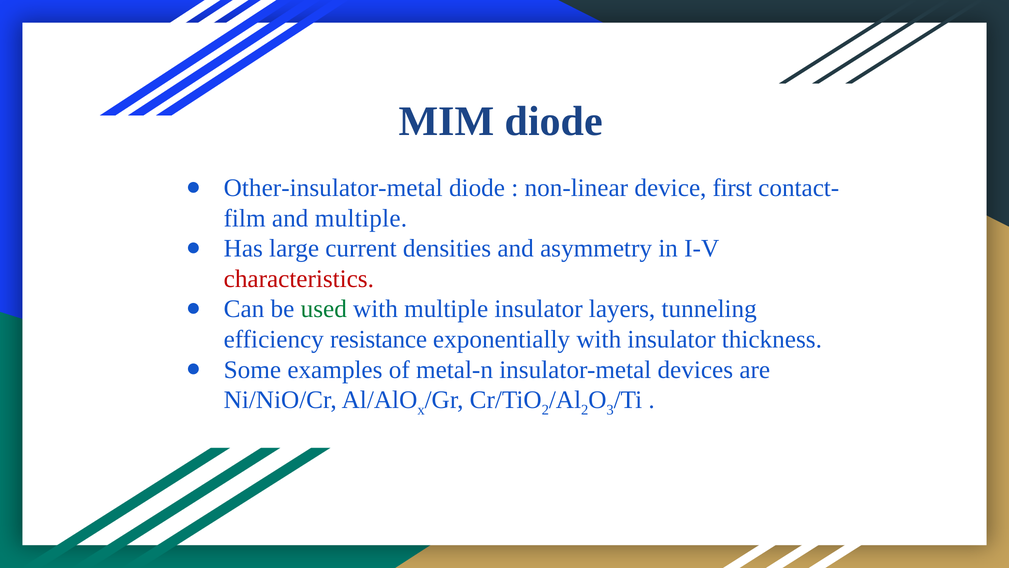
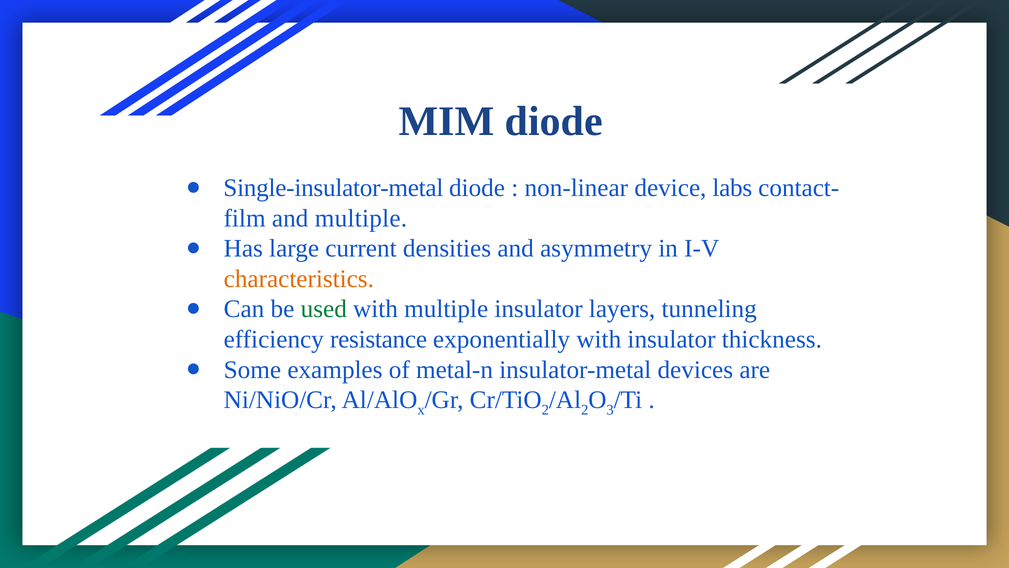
Other-insulator-metal: Other-insulator-metal -> Single-insulator-metal
first: first -> labs
characteristics colour: red -> orange
